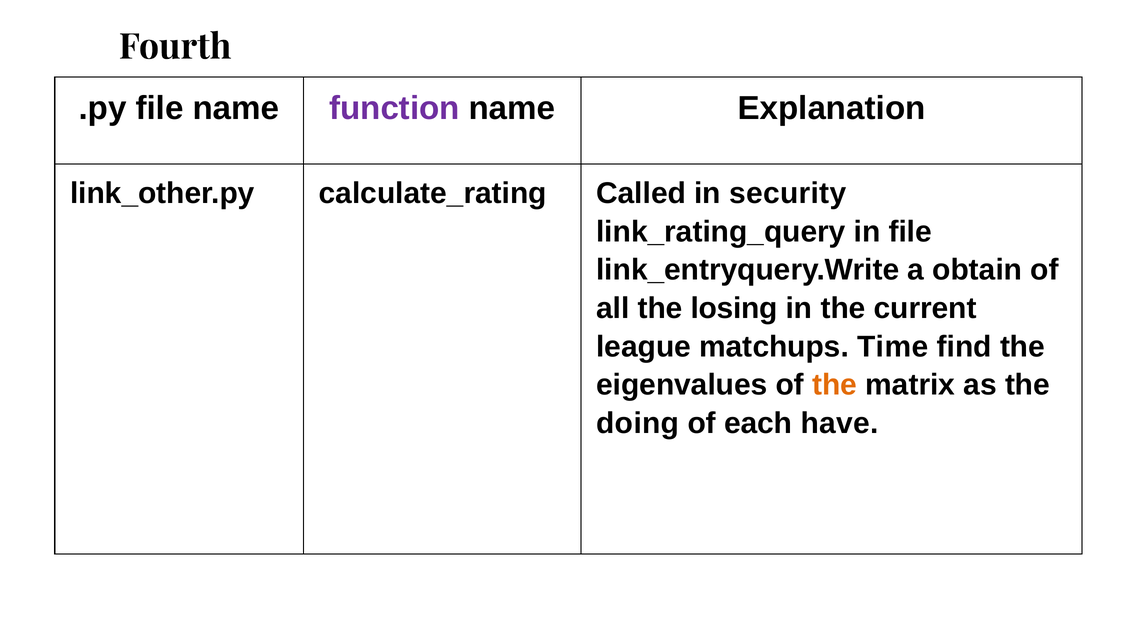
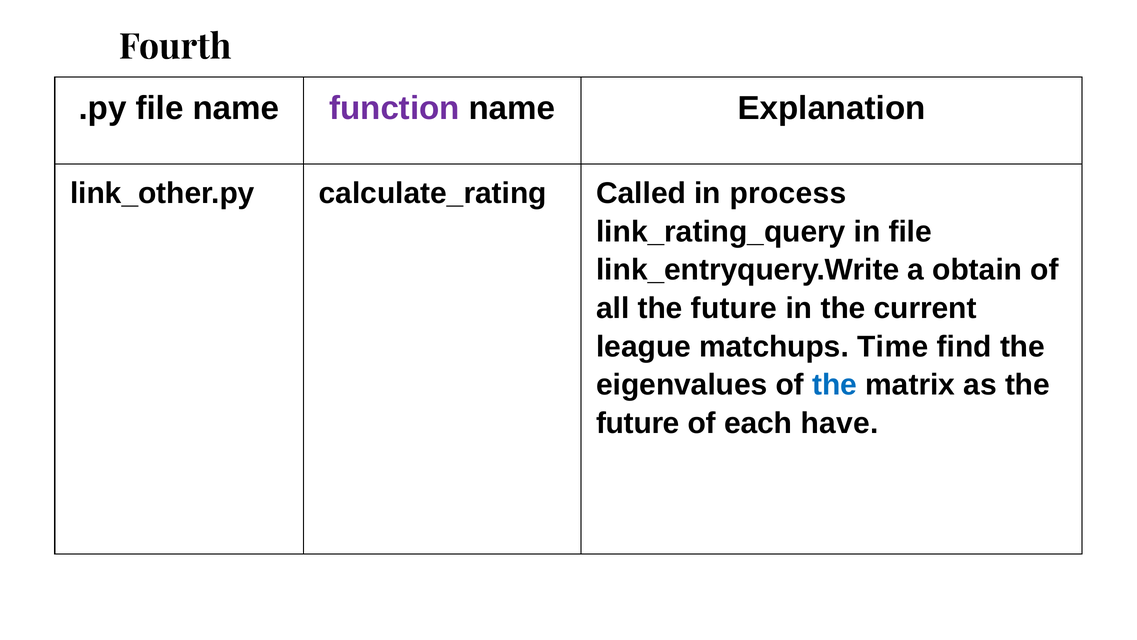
security: security -> process
all the losing: losing -> future
the at (835, 385) colour: orange -> blue
doing at (638, 423): doing -> future
